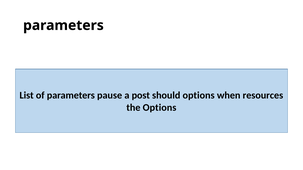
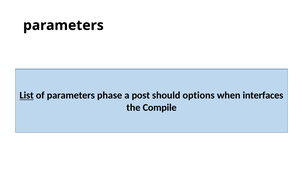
List underline: none -> present
pause: pause -> phase
resources: resources -> interfaces
the Options: Options -> Compile
